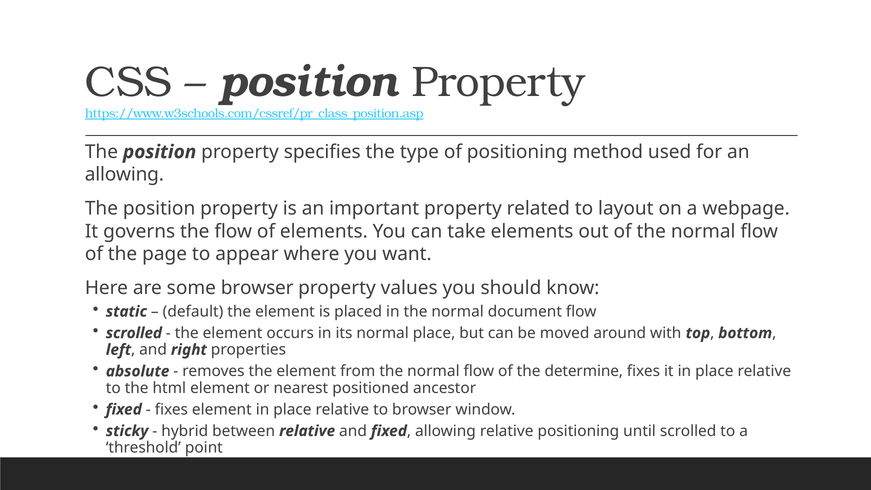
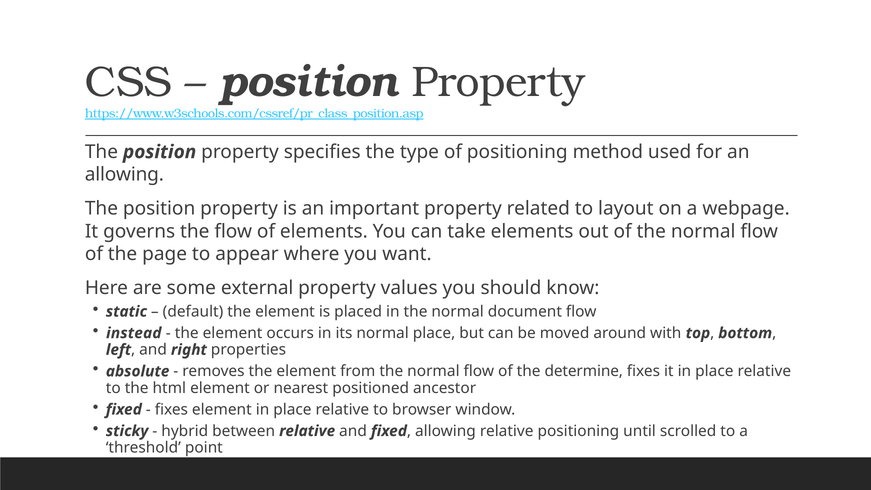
some browser: browser -> external
scrolled at (134, 333): scrolled -> instead
